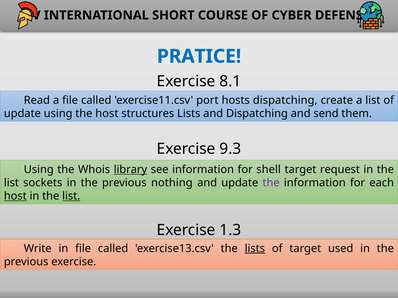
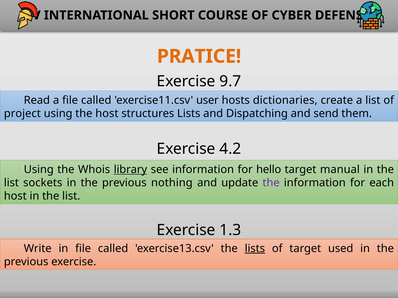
PRATICE colour: blue -> orange
8.1: 8.1 -> 9.7
port: port -> user
hosts dispatching: dispatching -> dictionaries
update at (22, 114): update -> project
9.3: 9.3 -> 4.2
shell: shell -> hello
request: request -> manual
host at (15, 196) underline: present -> none
list at (71, 196) underline: present -> none
